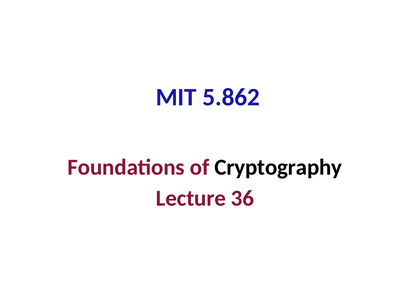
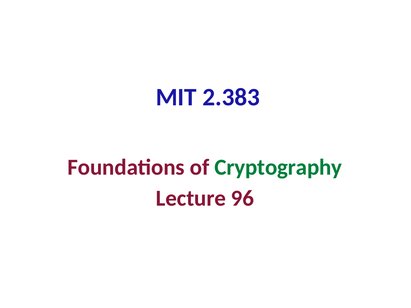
5.862: 5.862 -> 2.383
Cryptography colour: black -> green
36: 36 -> 96
